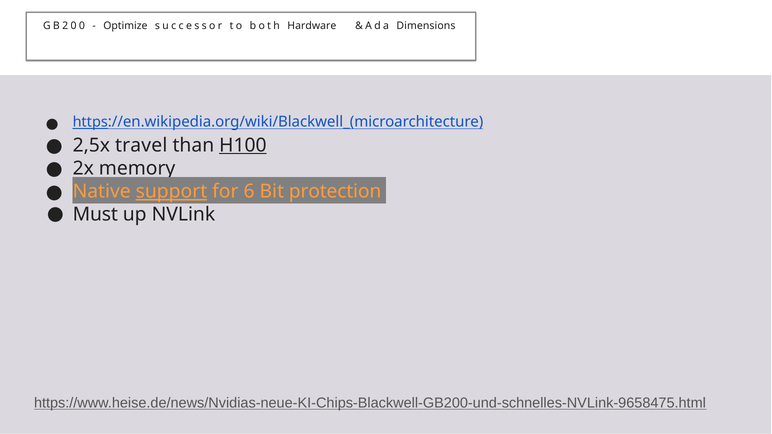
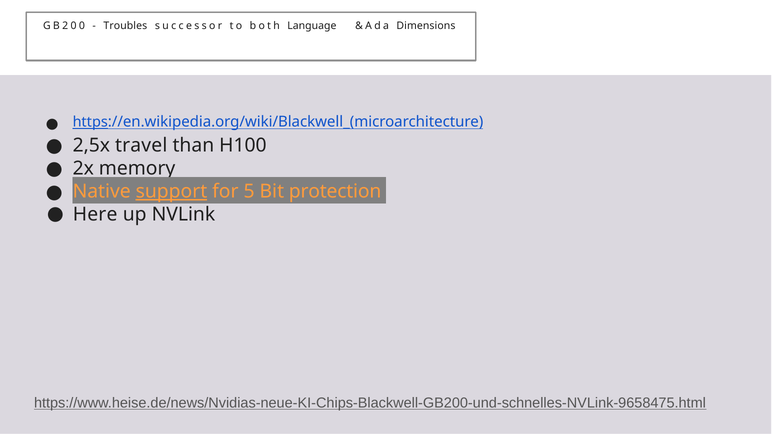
Optimize: Optimize -> Troubles
Hardware: Hardware -> Language
H100 underline: present -> none
6: 6 -> 5
Must: Must -> Here
